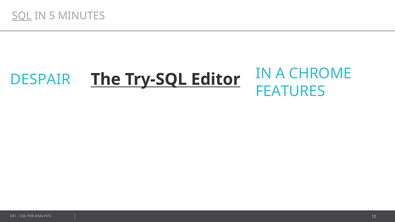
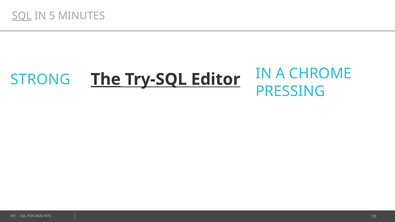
DESPAIR: DESPAIR -> STRONG
The underline: none -> present
FEATURES: FEATURES -> PRESSING
